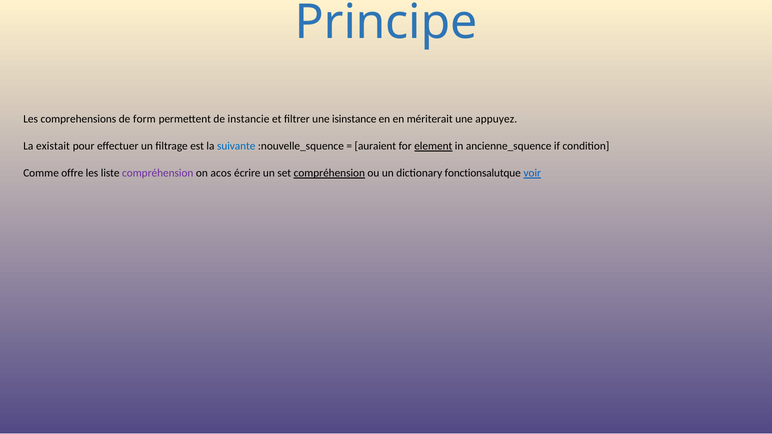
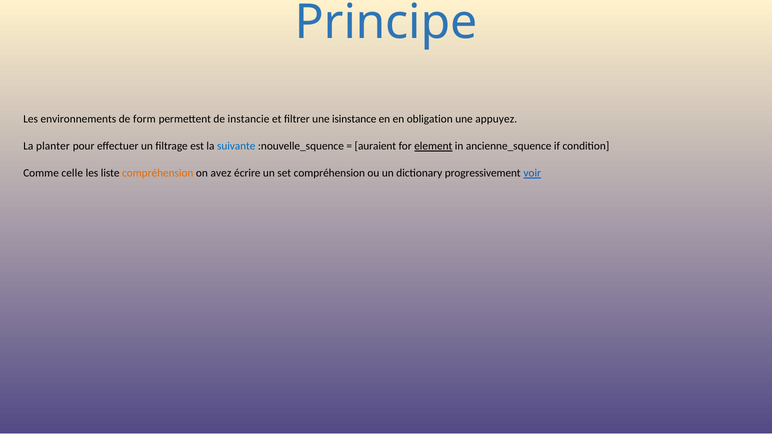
comprehensions: comprehensions -> environnements
mériterait: mériterait -> obligation
existait: existait -> planter
offre: offre -> celle
compréhension at (158, 173) colour: purple -> orange
acos: acos -> avez
compréhension at (329, 173) underline: present -> none
fonctionsalutque: fonctionsalutque -> progressivement
